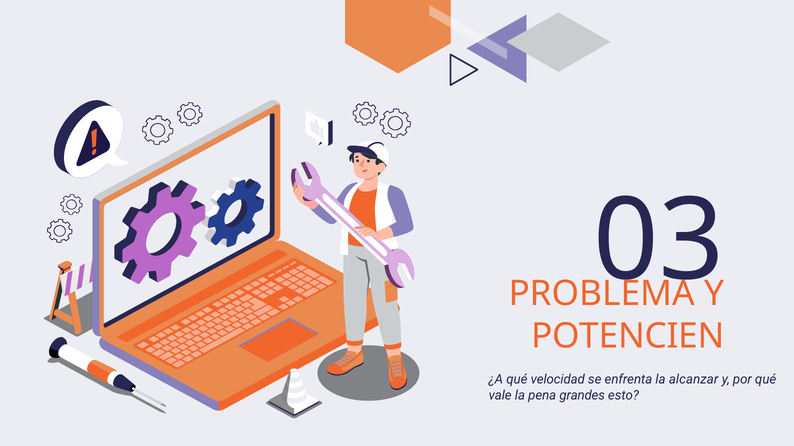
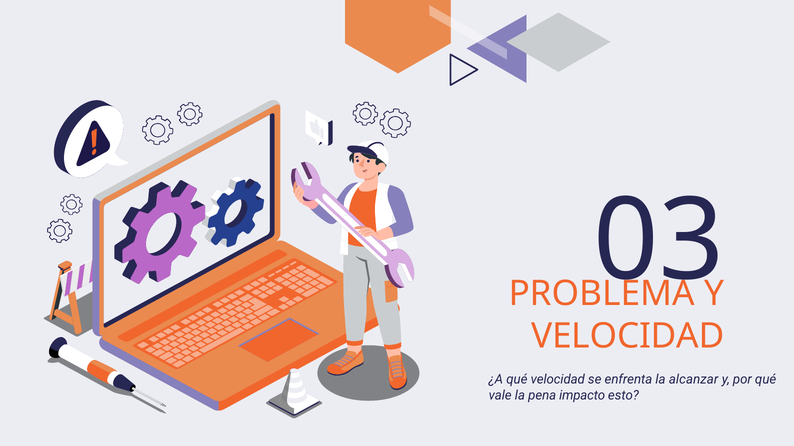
POTENCIEN at (628, 336): POTENCIEN -> VELOCIDAD
grandes: grandes -> impacto
